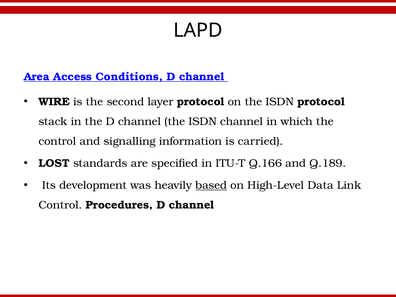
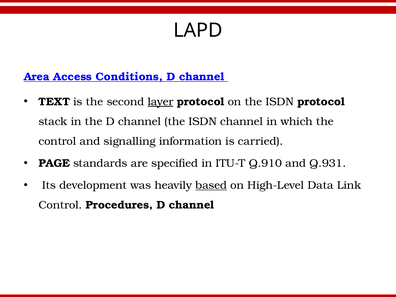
WIRE: WIRE -> TEXT
layer underline: none -> present
LOST: LOST -> PAGE
Q.166: Q.166 -> Q.910
Q.189: Q.189 -> Q.931
